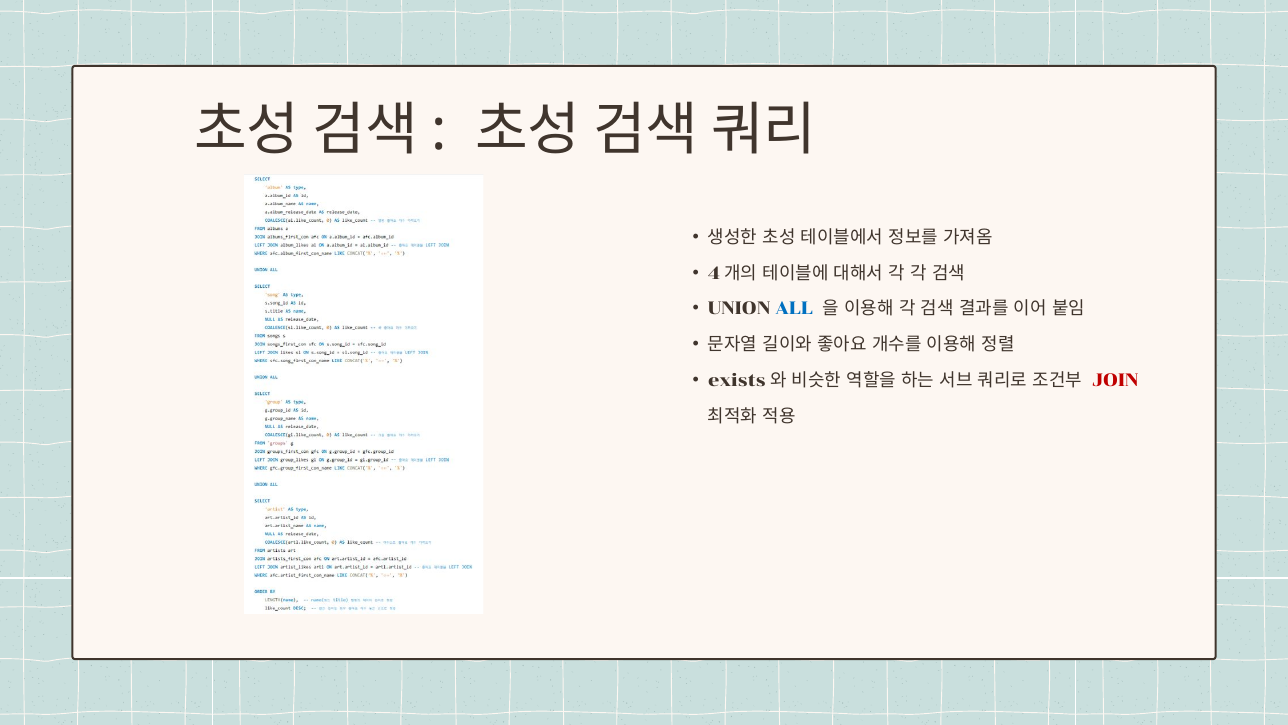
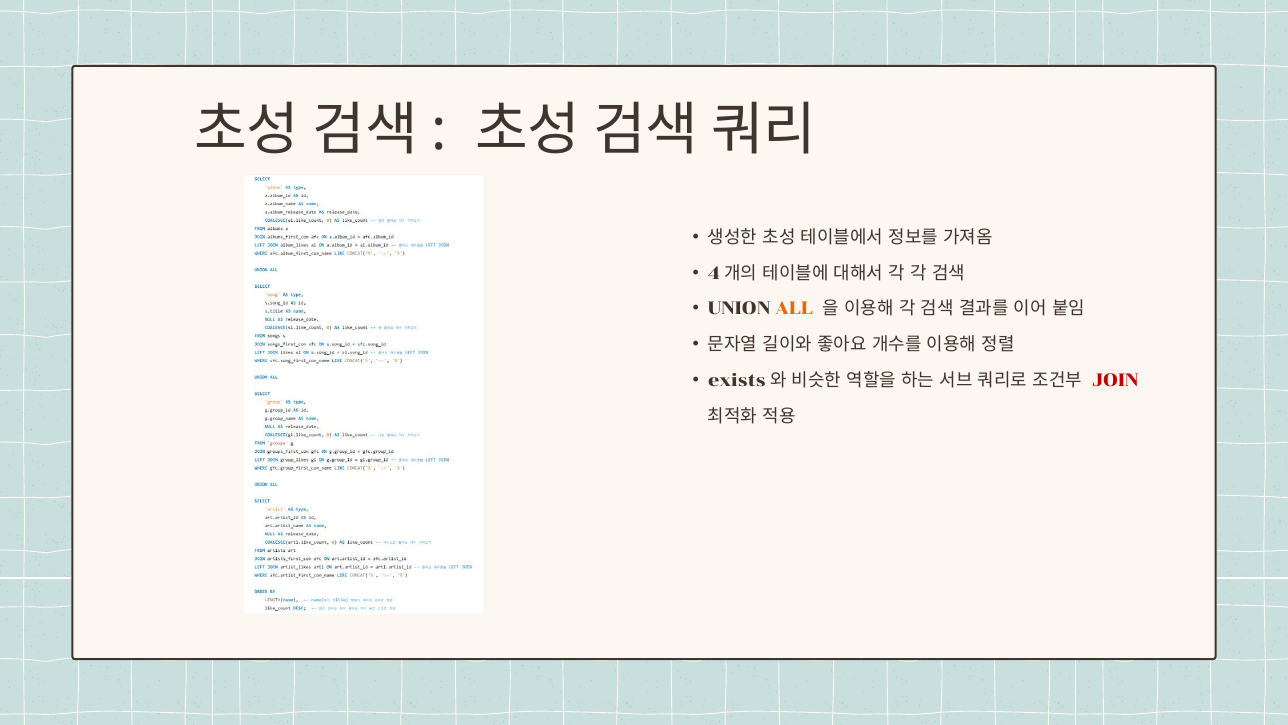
ALL colour: blue -> orange
